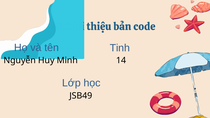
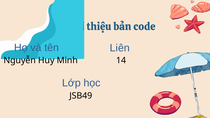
Tinh: Tinh -> Liên
